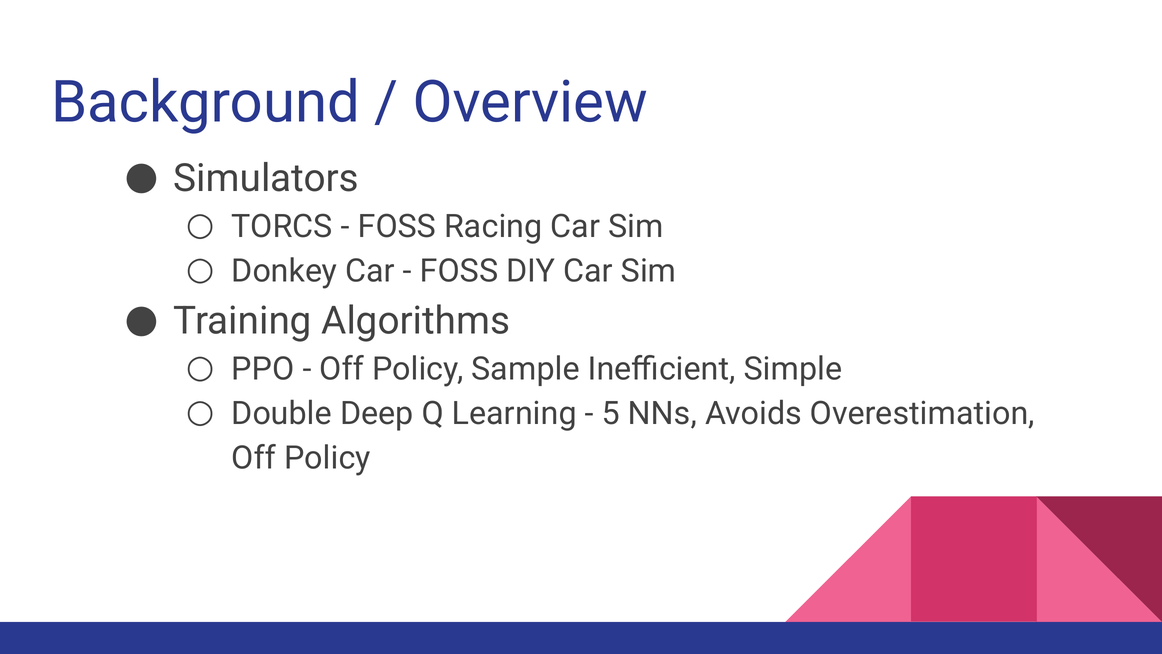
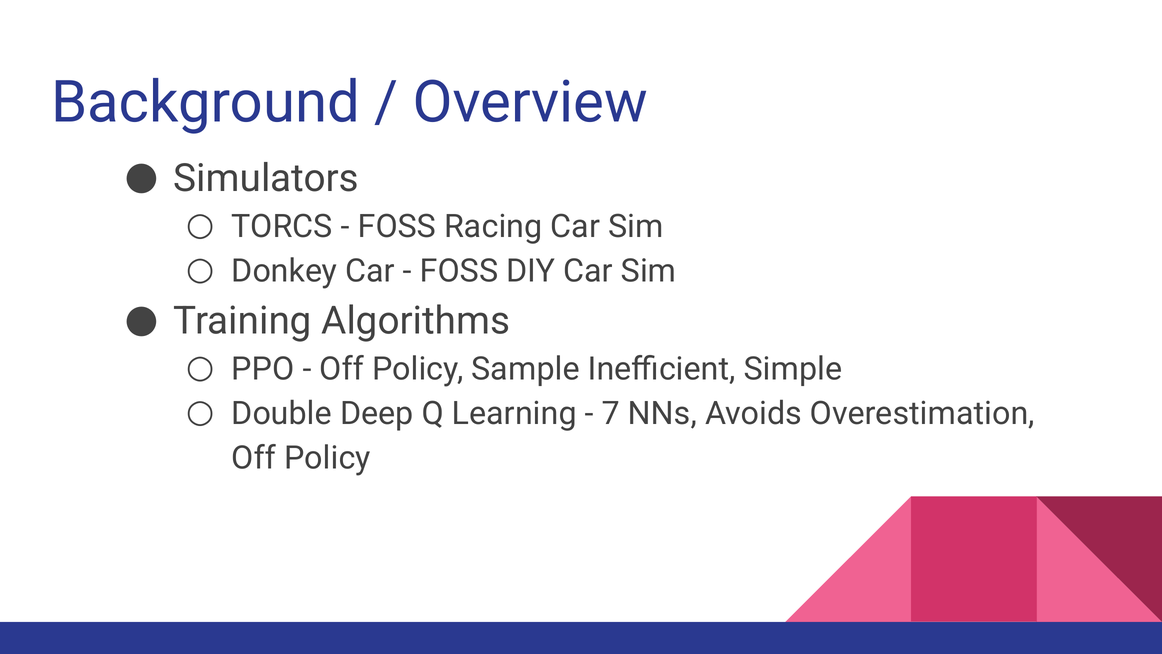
5: 5 -> 7
